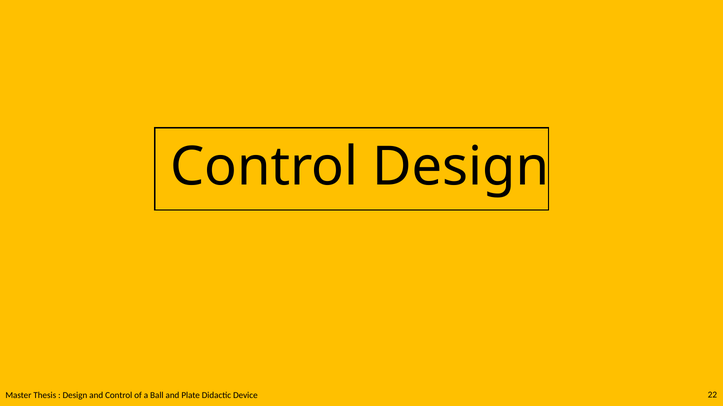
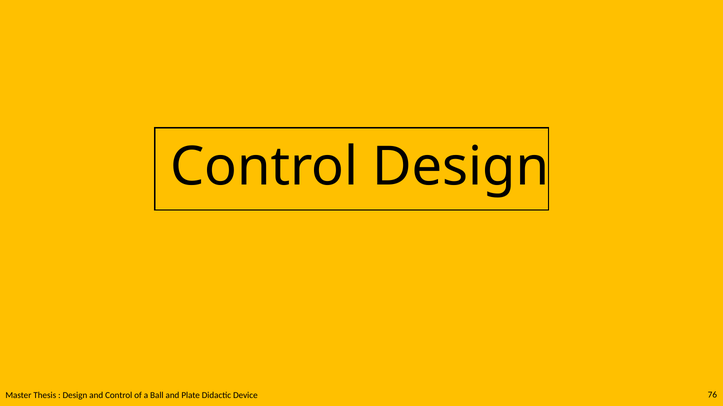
22: 22 -> 76
